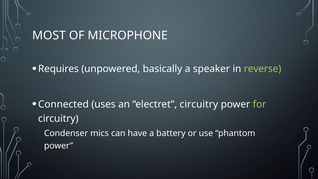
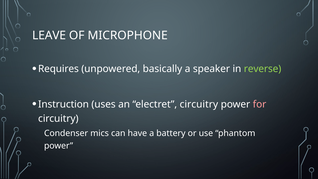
MOST: MOST -> LEAVE
Connected: Connected -> Instruction
for colour: light green -> pink
